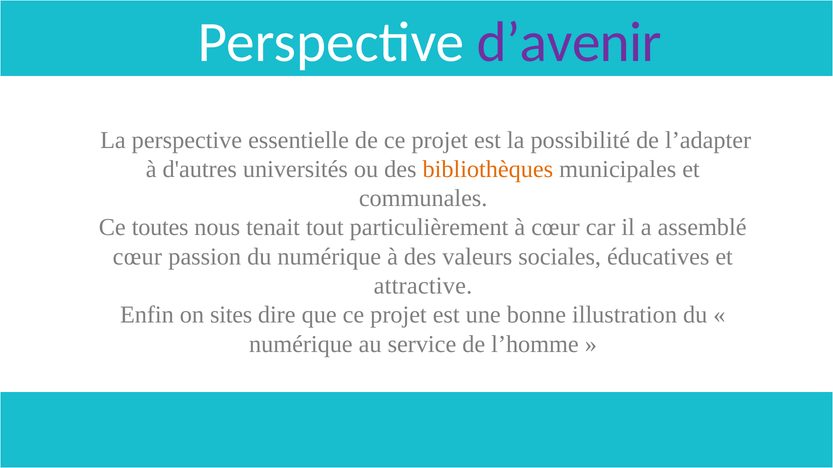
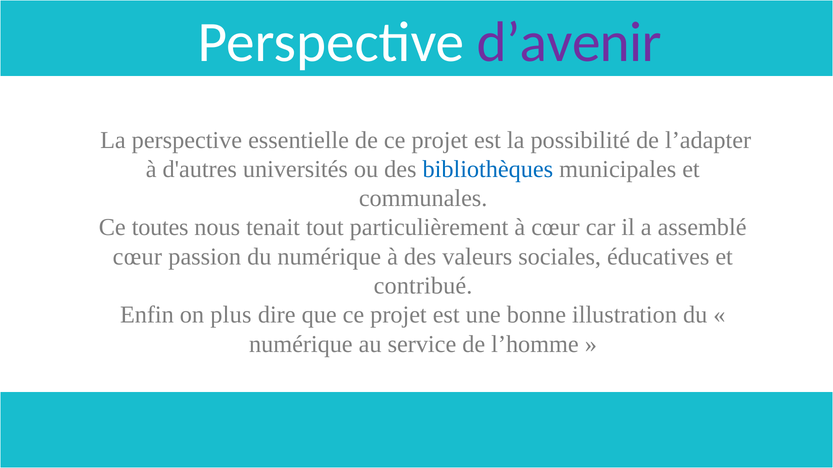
bibliothèques colour: orange -> blue
attractive: attractive -> contribué
sites: sites -> plus
